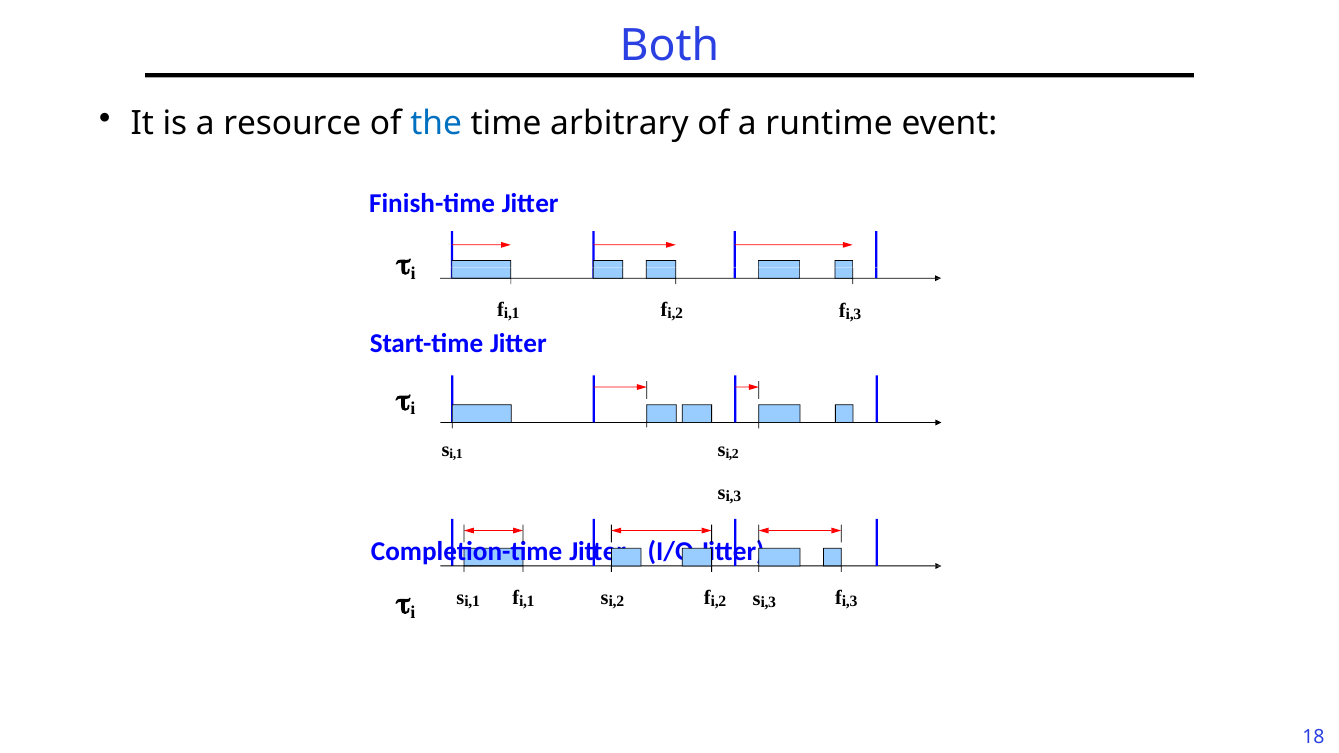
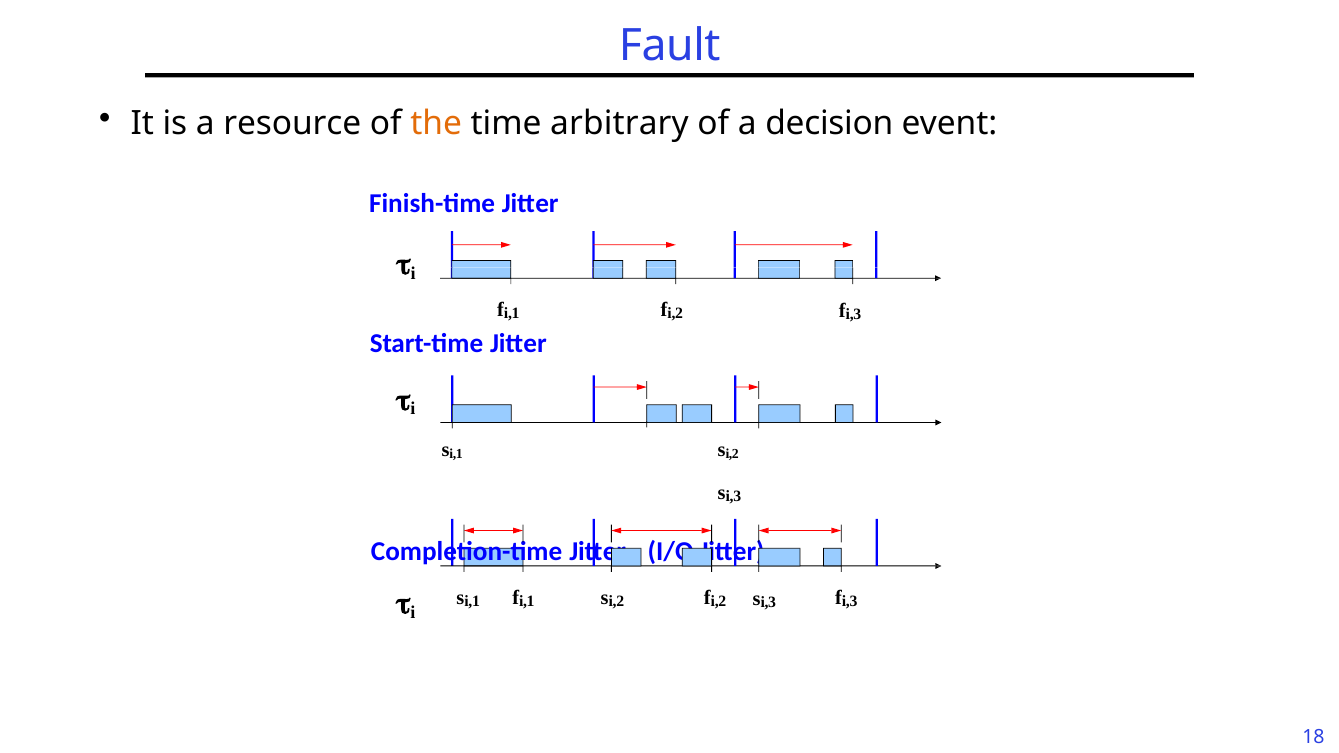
Both: Both -> Fault
the colour: blue -> orange
runtime: runtime -> decision
